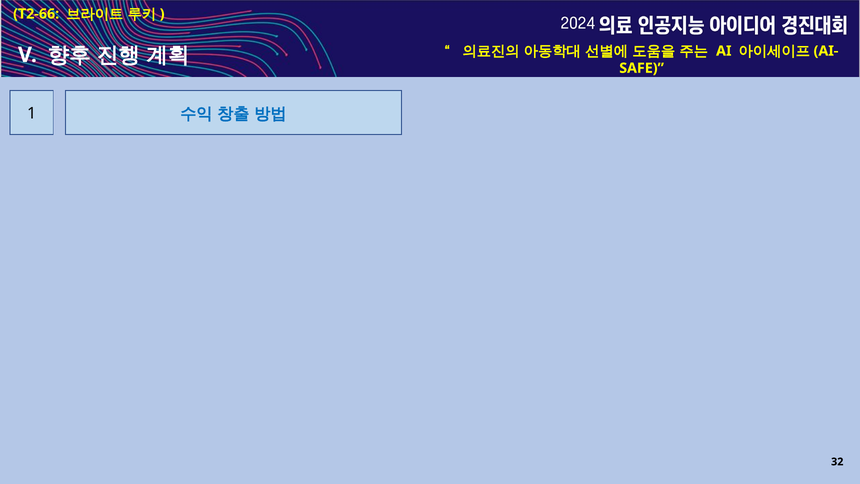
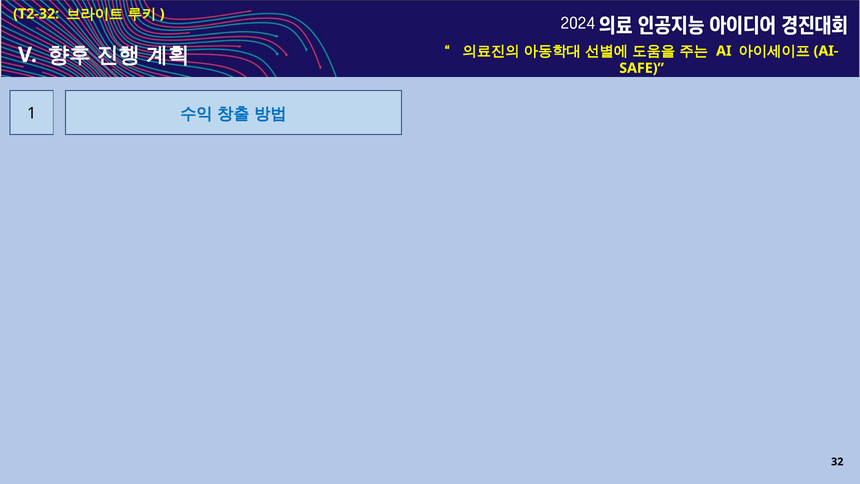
T2-66: T2-66 -> T2-32
